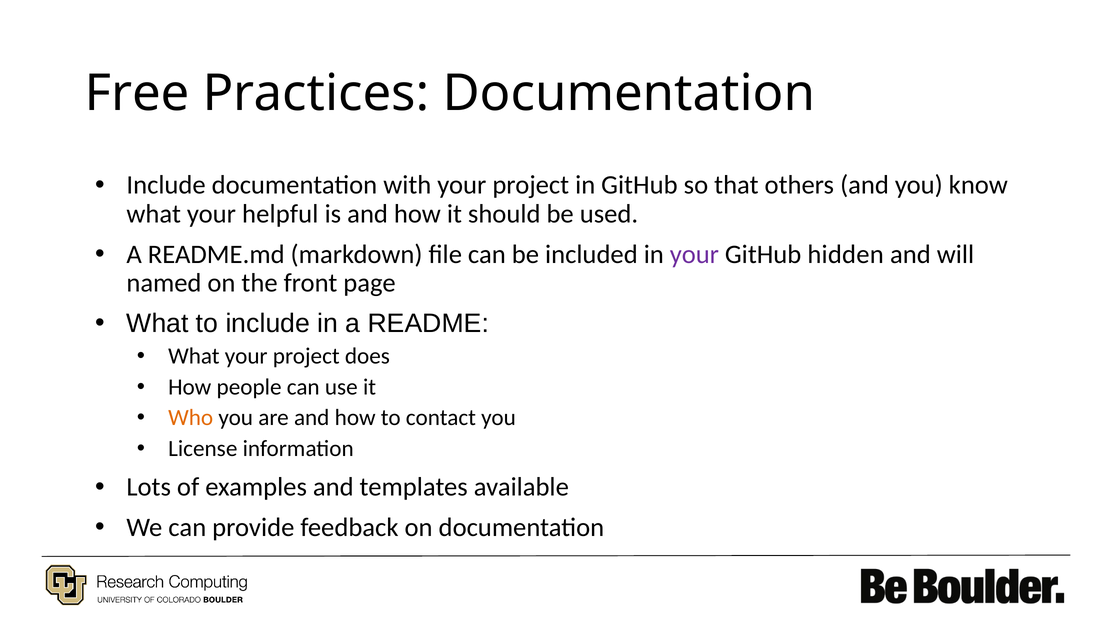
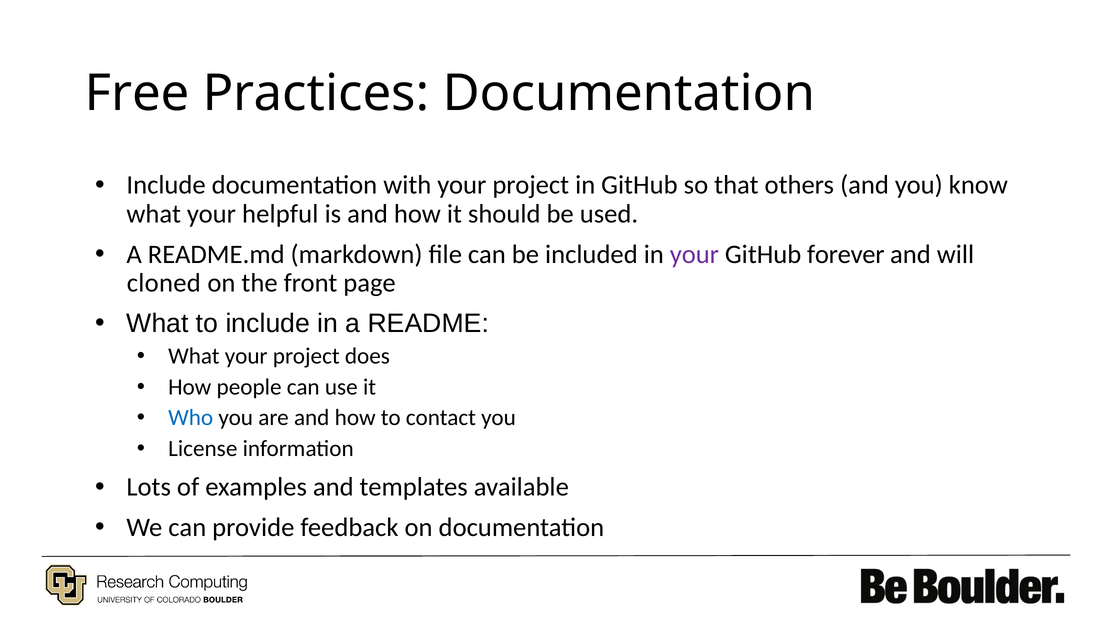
hidden: hidden -> forever
named: named -> cloned
Who colour: orange -> blue
